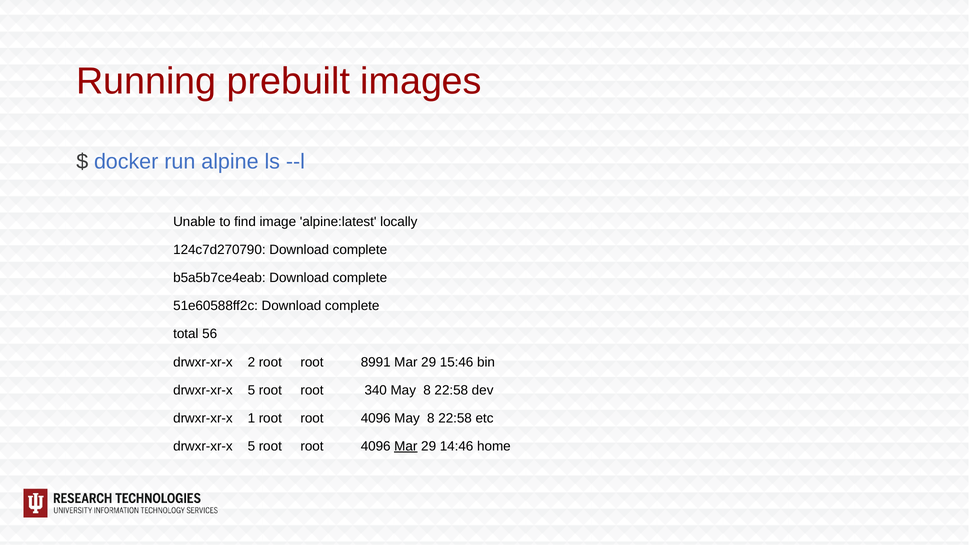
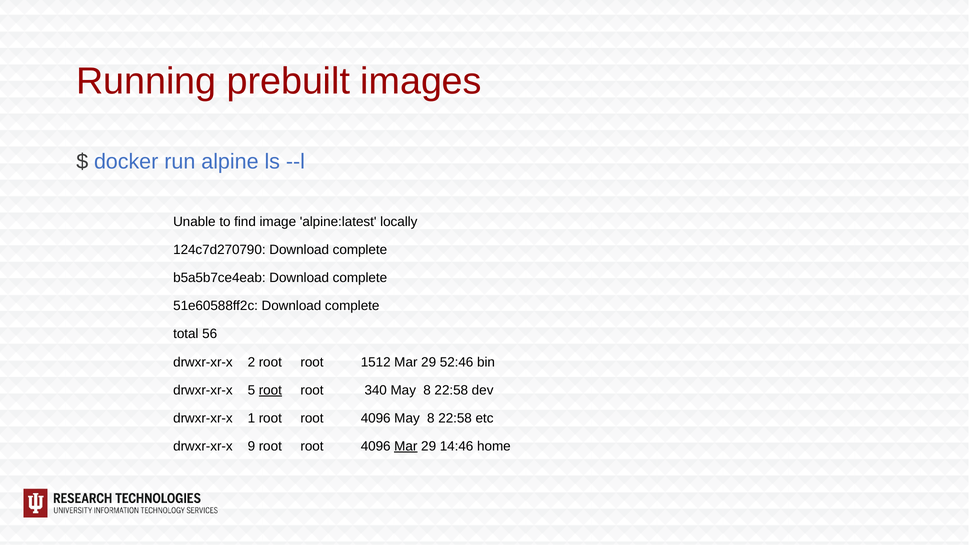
8991: 8991 -> 1512
15:46: 15:46 -> 52:46
root at (270, 390) underline: none -> present
5 at (251, 446): 5 -> 9
